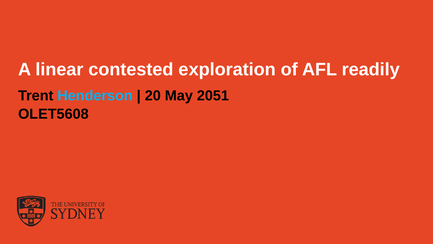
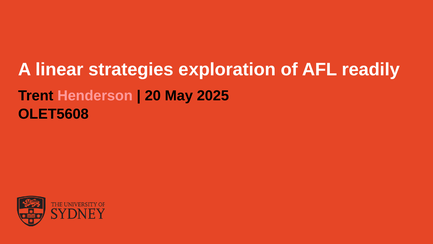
contested: contested -> strategies
Henderson colour: light blue -> pink
2051: 2051 -> 2025
